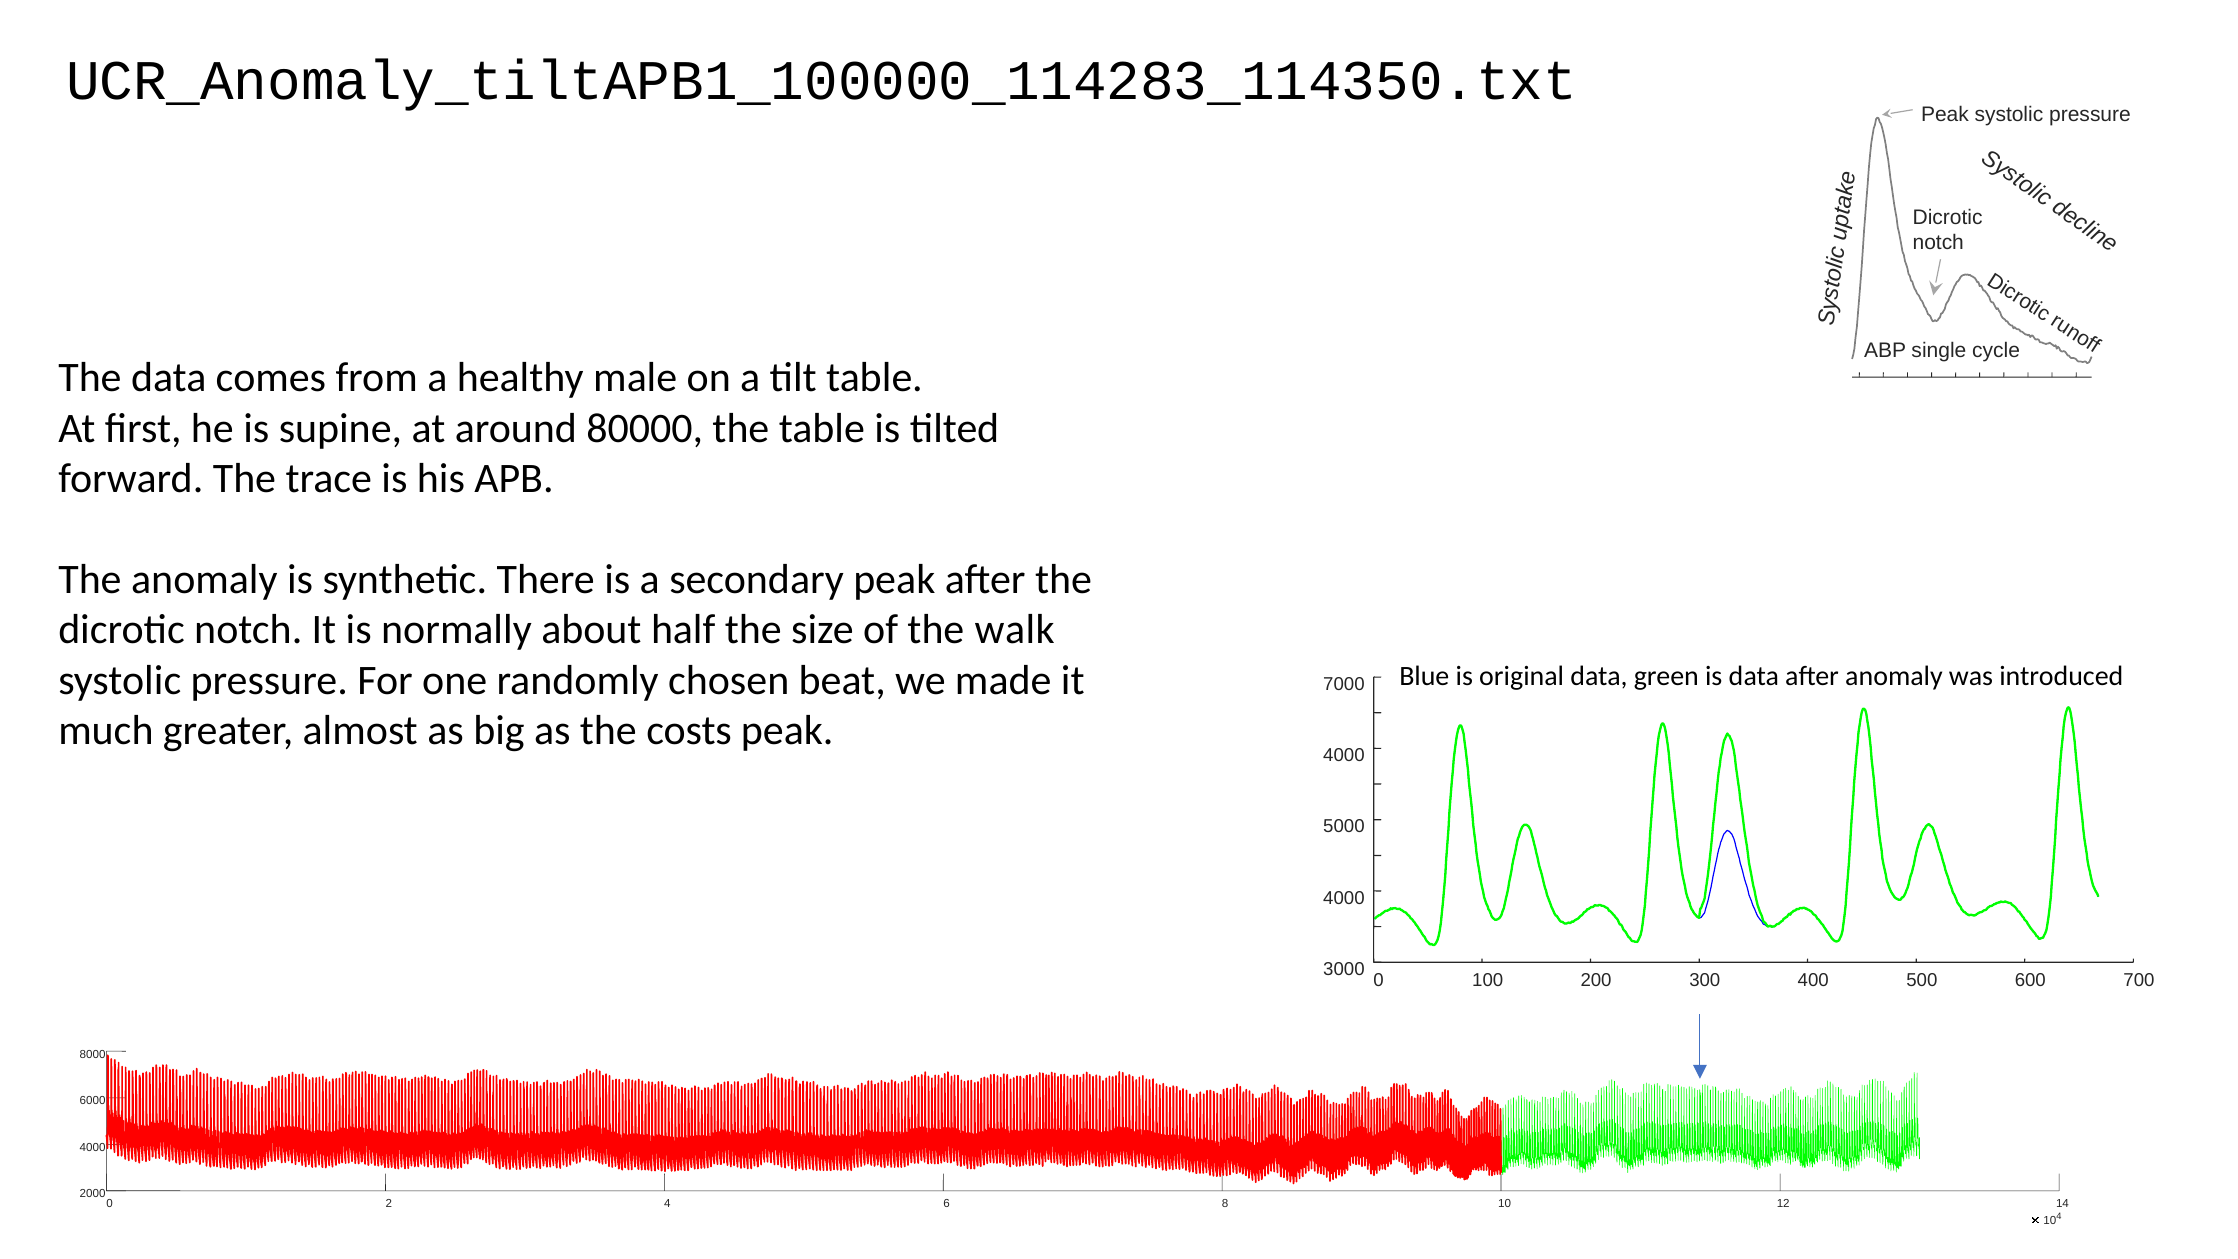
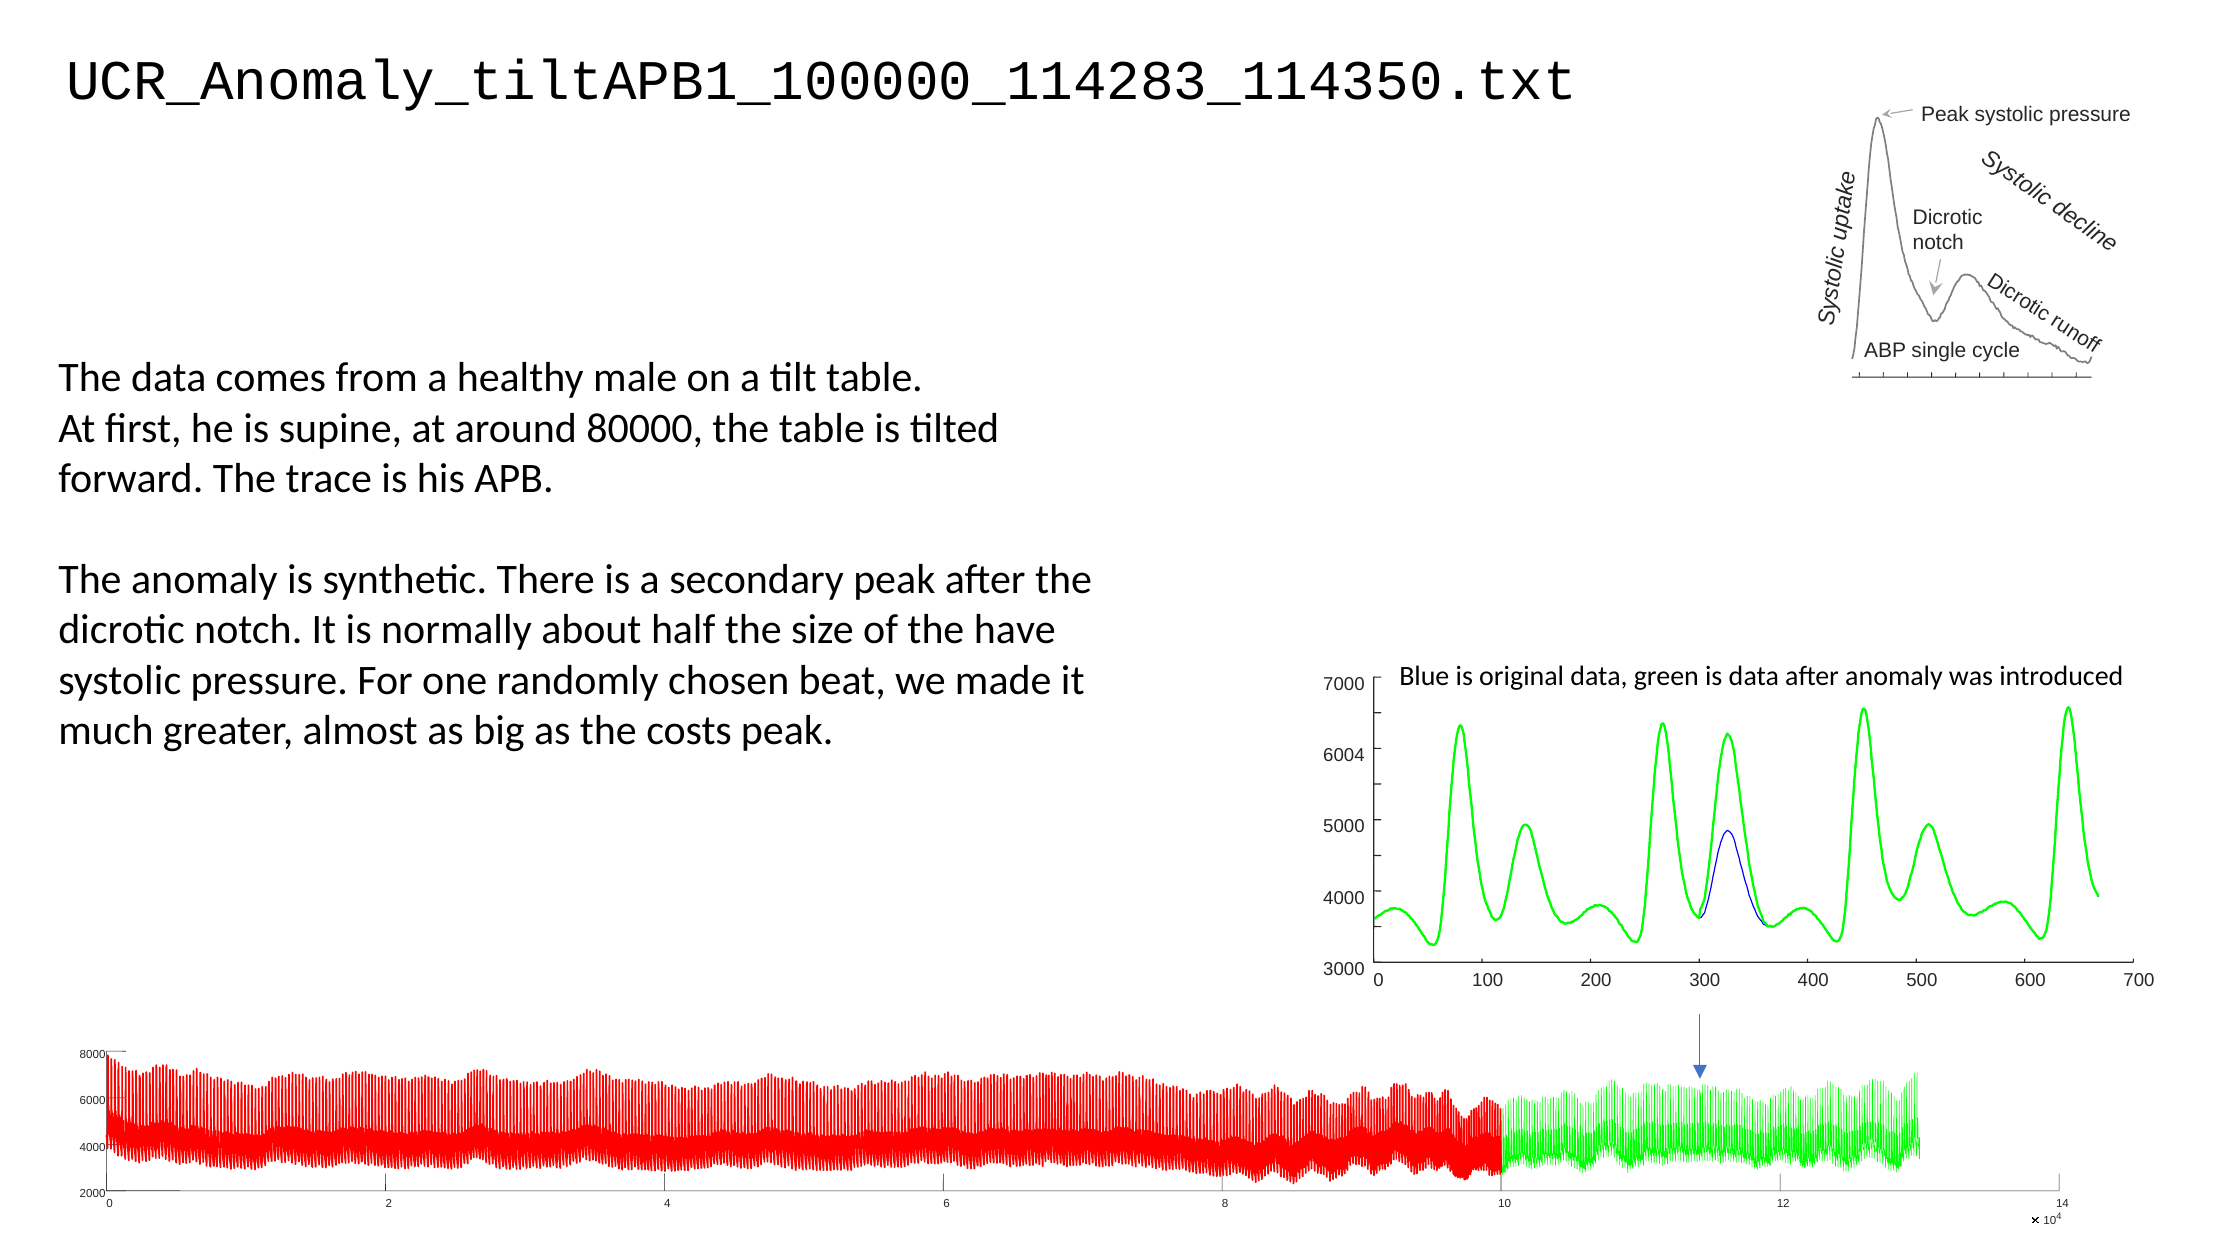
walk: walk -> have
4000 at (1344, 755): 4000 -> 6004
